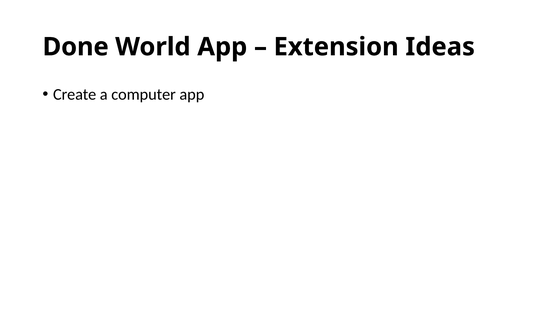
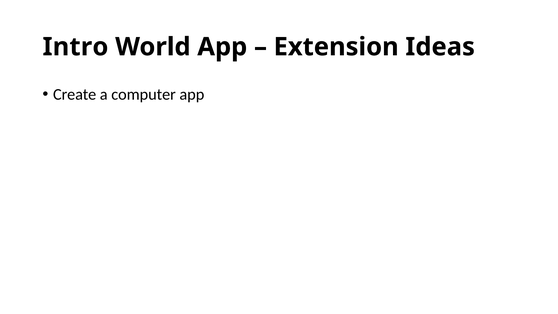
Done: Done -> Intro
